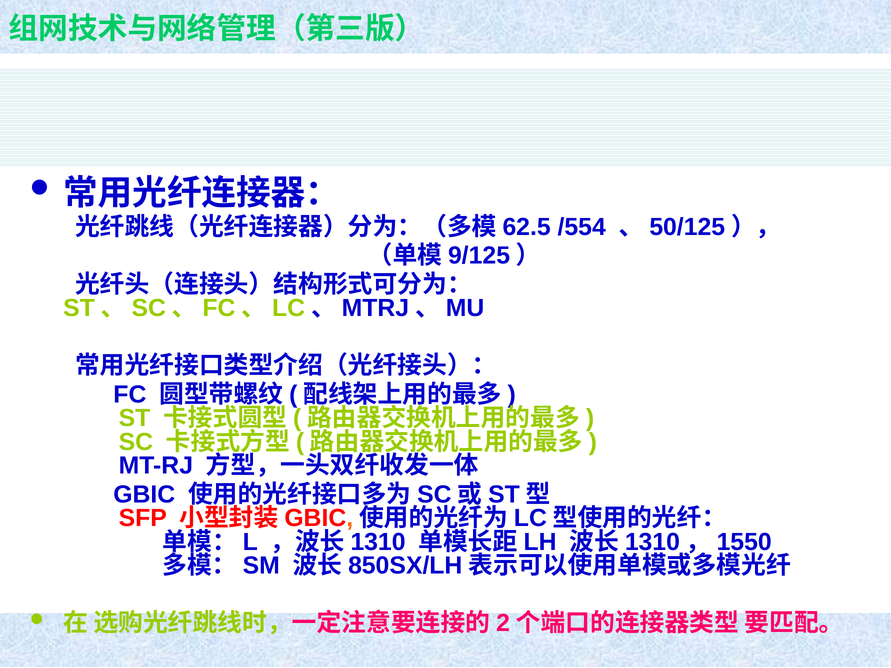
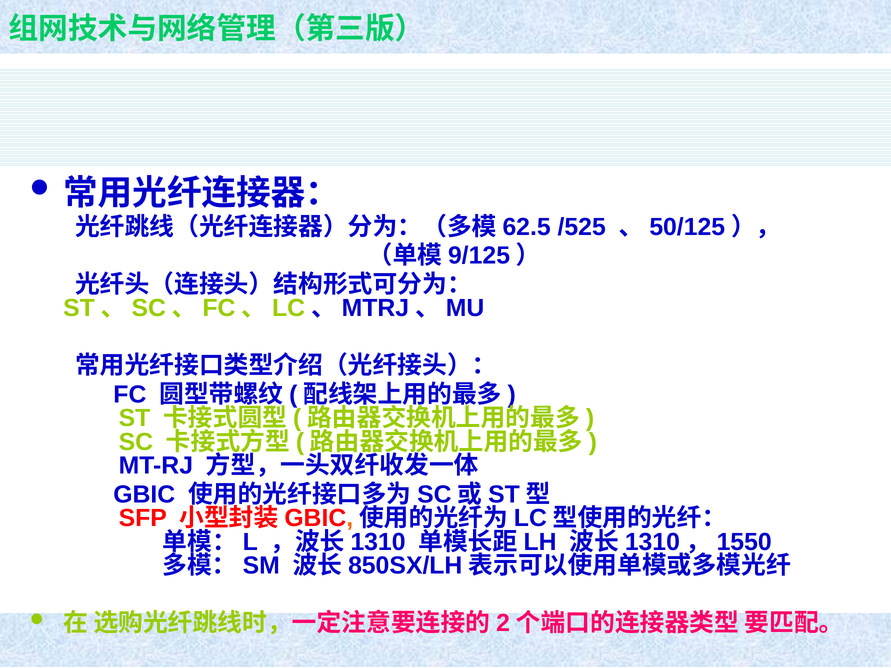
/554: /554 -> /525
